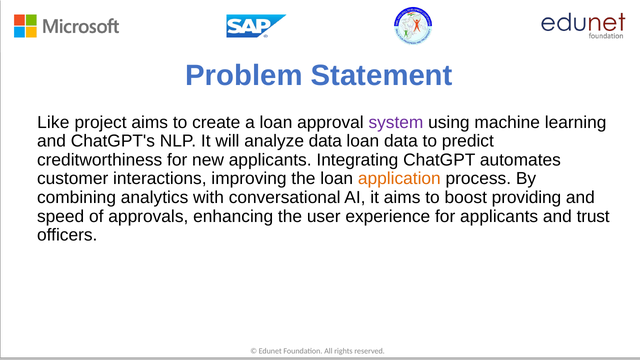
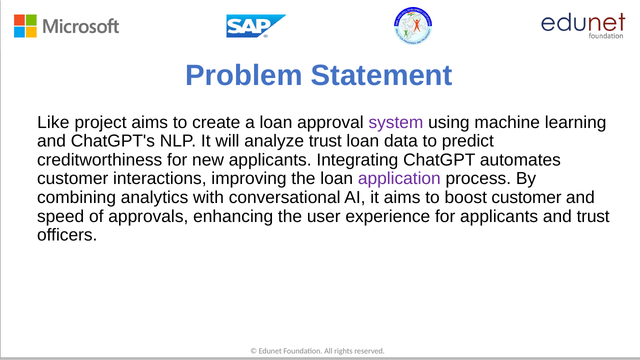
analyze data: data -> trust
application colour: orange -> purple
boost providing: providing -> customer
